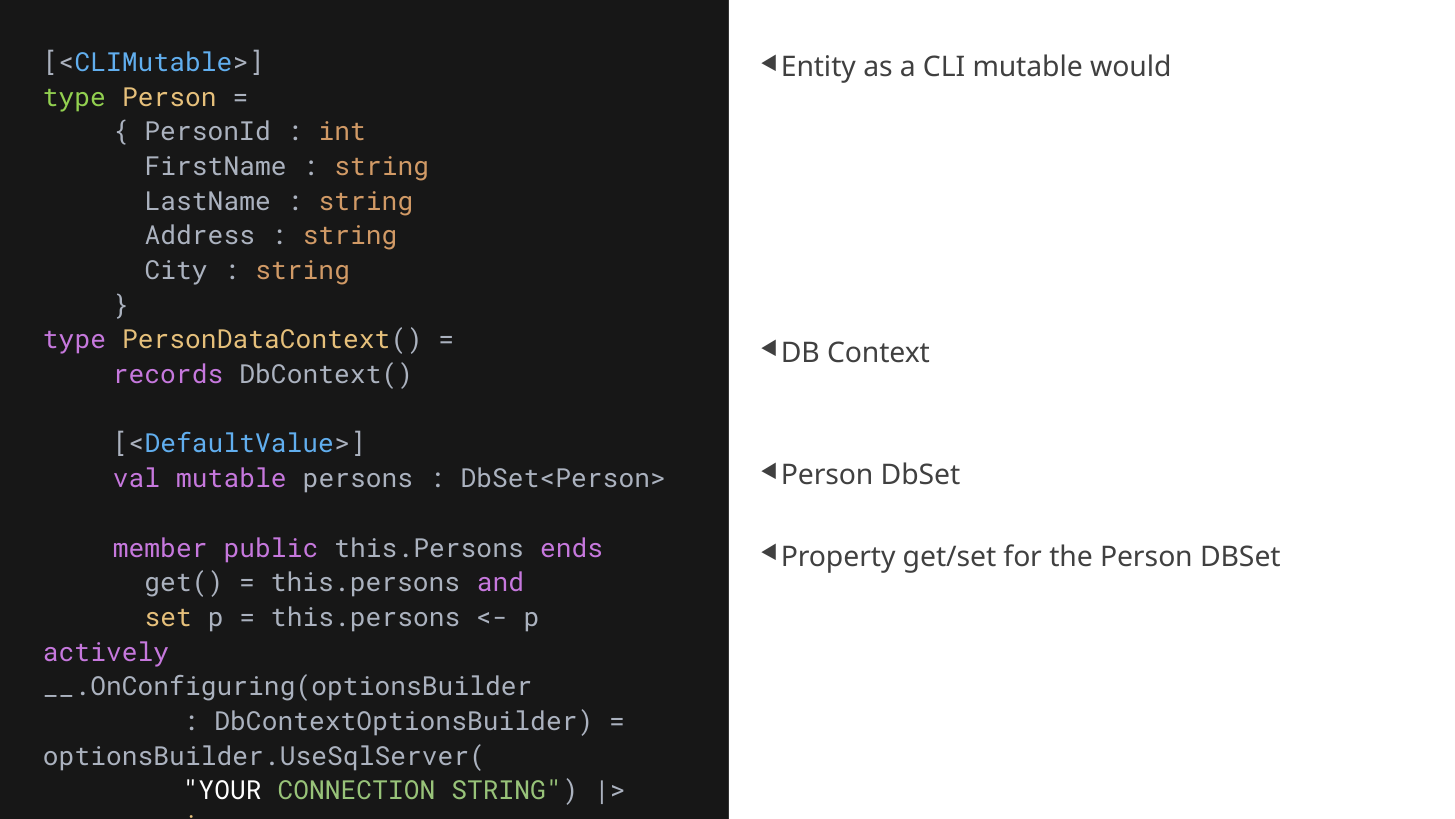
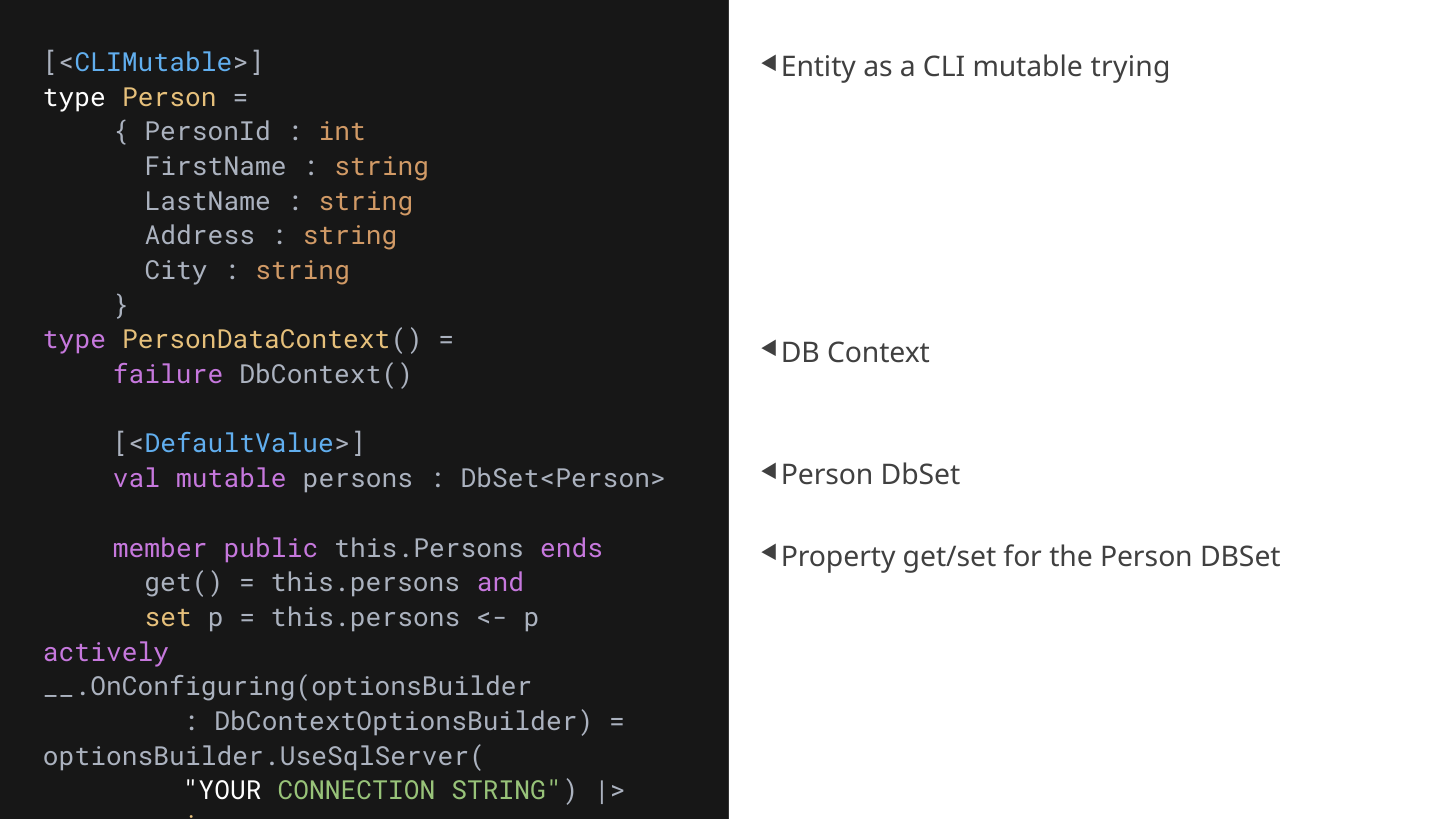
would: would -> trying
type at (74, 97) colour: light green -> white
records: records -> failure
